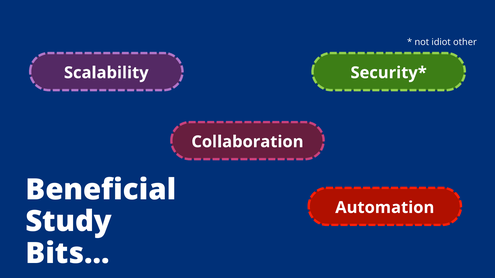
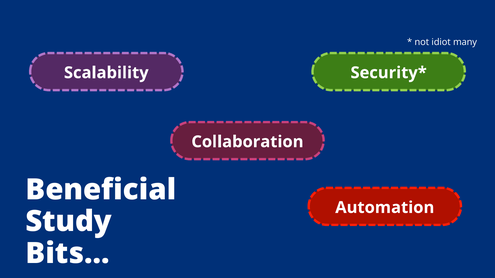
other: other -> many
